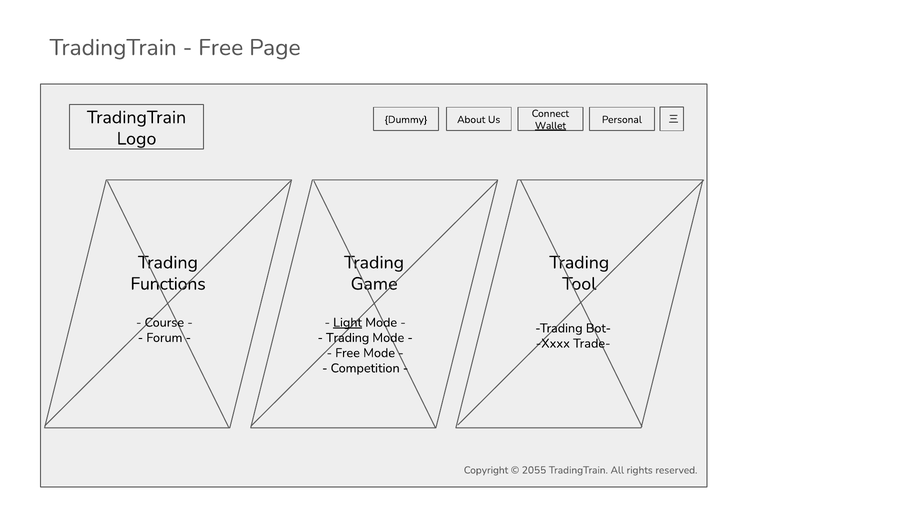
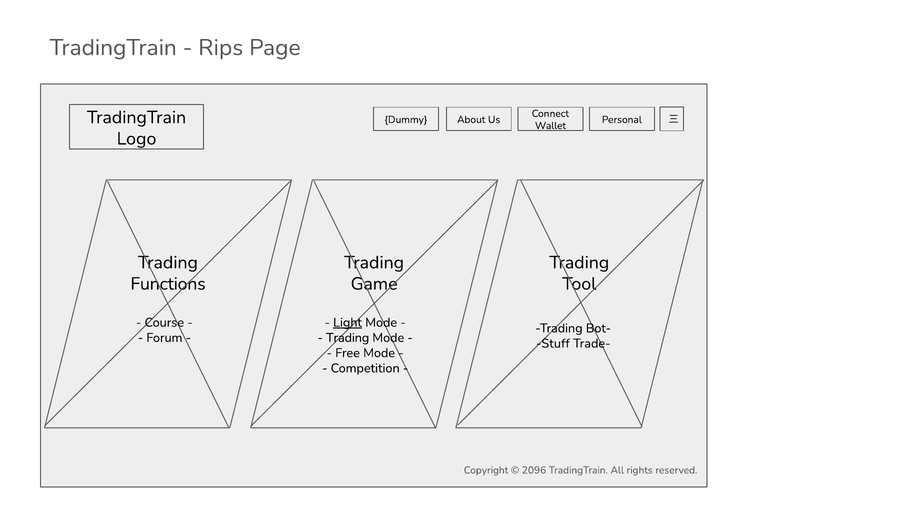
Free at (221, 48): Free -> Rips
Wallet underline: present -> none
Xxxx: Xxxx -> Stuff
2055: 2055 -> 2096
